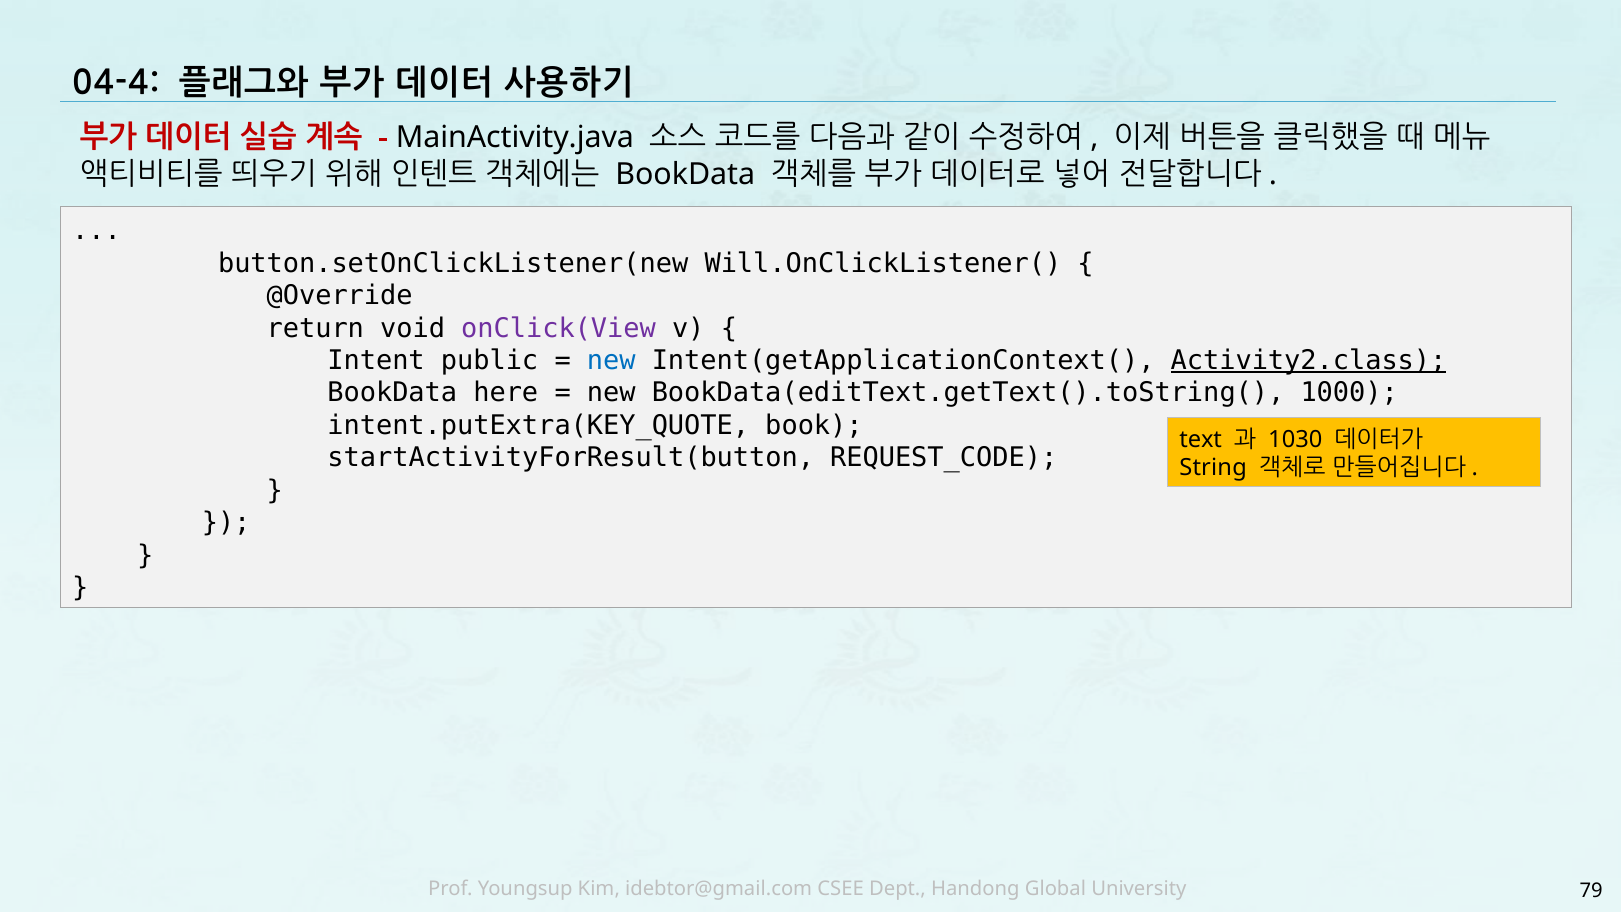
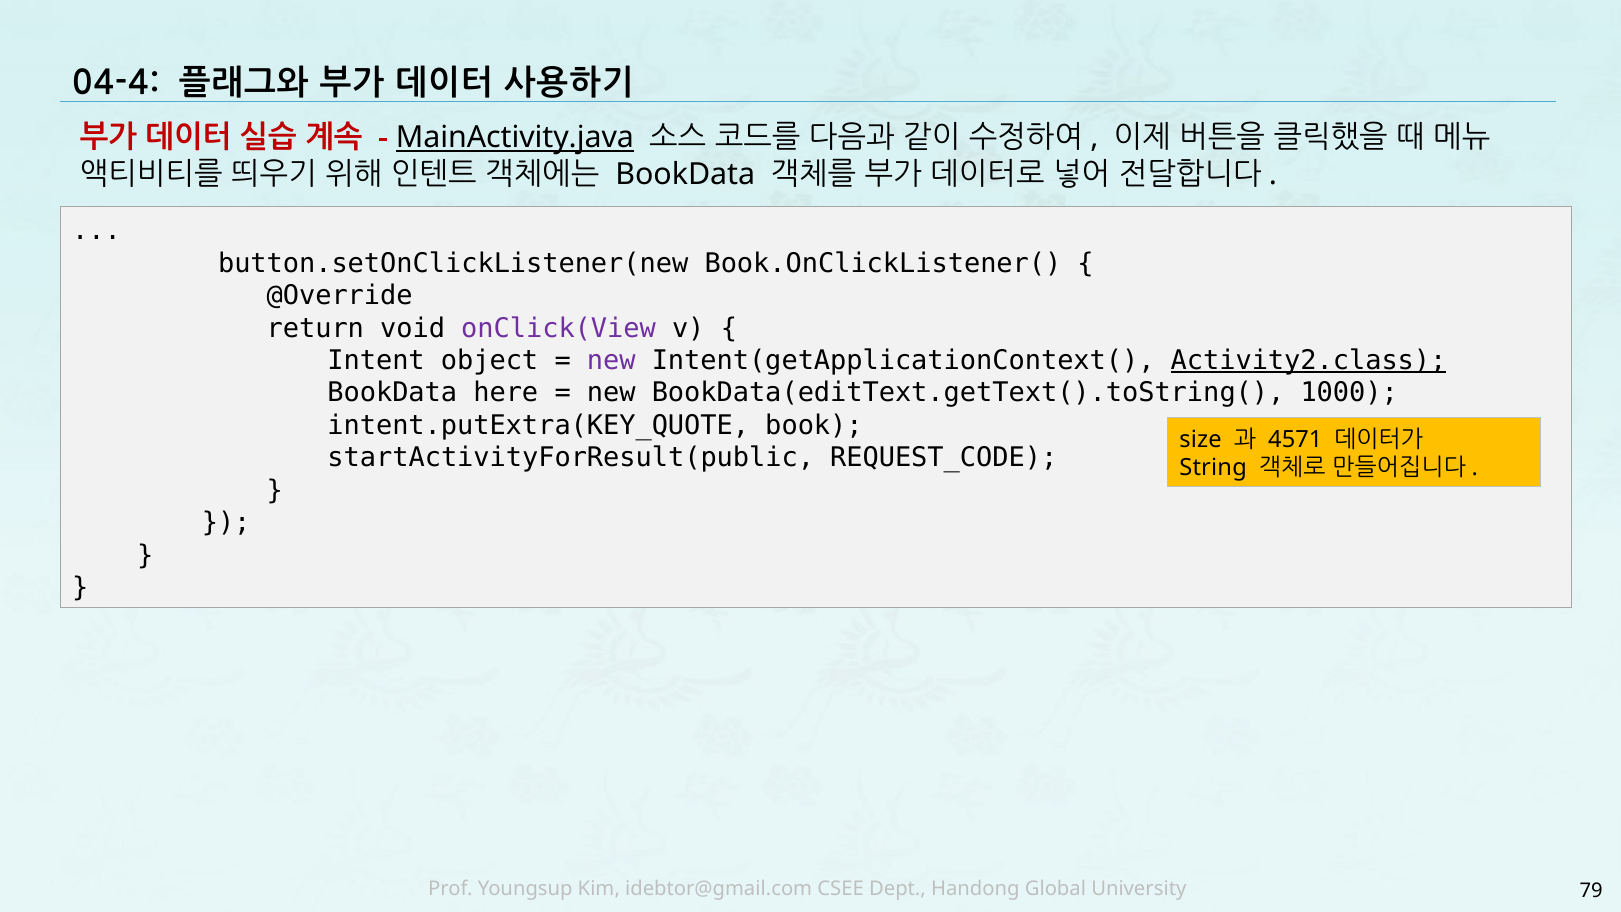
MainActivity.java underline: none -> present
Will.OnClickListener(: Will.OnClickListener( -> Book.OnClickListener(
public: public -> object
new at (611, 361) colour: blue -> purple
text: text -> size
1030: 1030 -> 4571
startActivityForResult(button: startActivityForResult(button -> startActivityForResult(public
